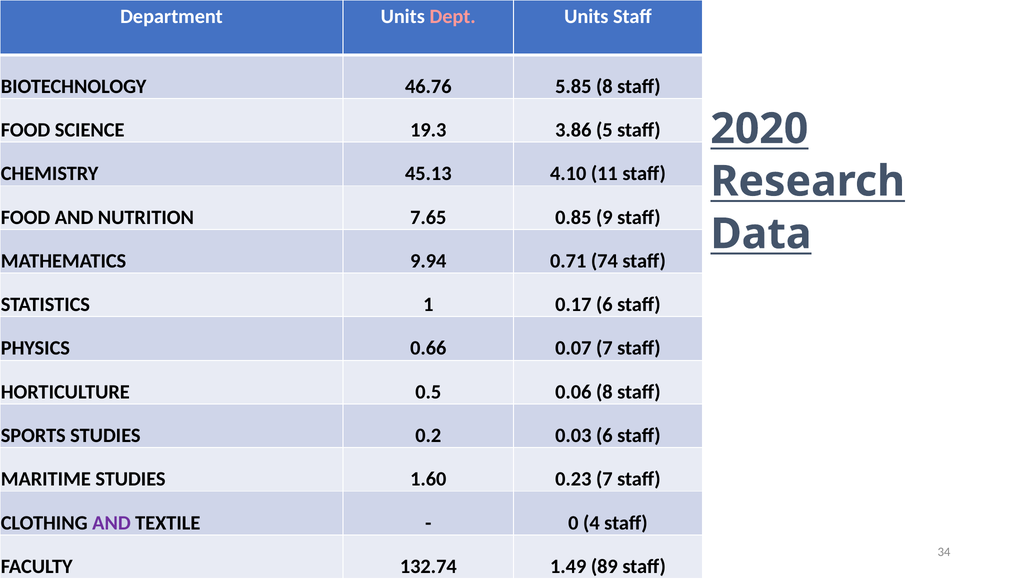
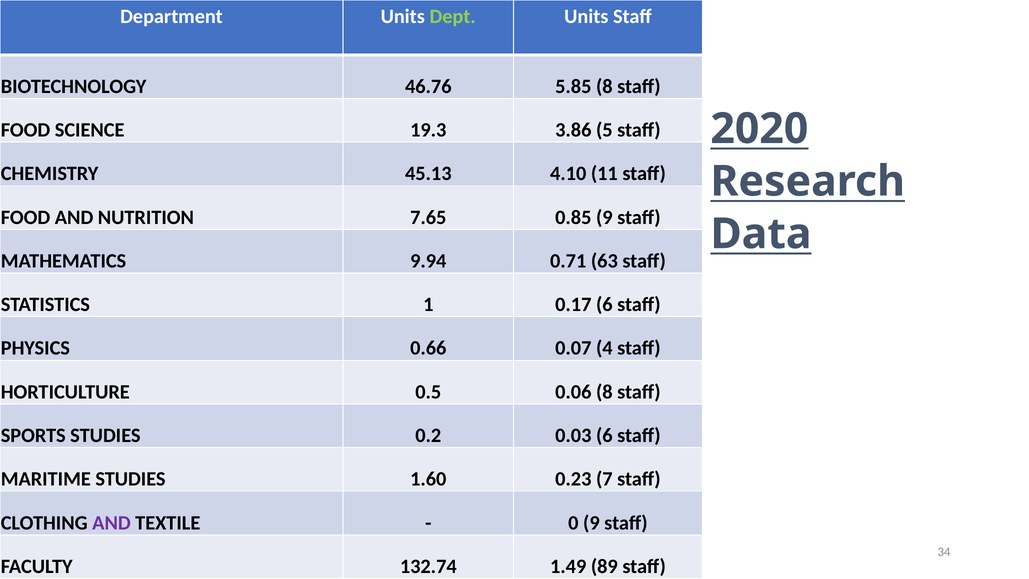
Dept colour: pink -> light green
74: 74 -> 63
0.07 7: 7 -> 4
0 4: 4 -> 9
